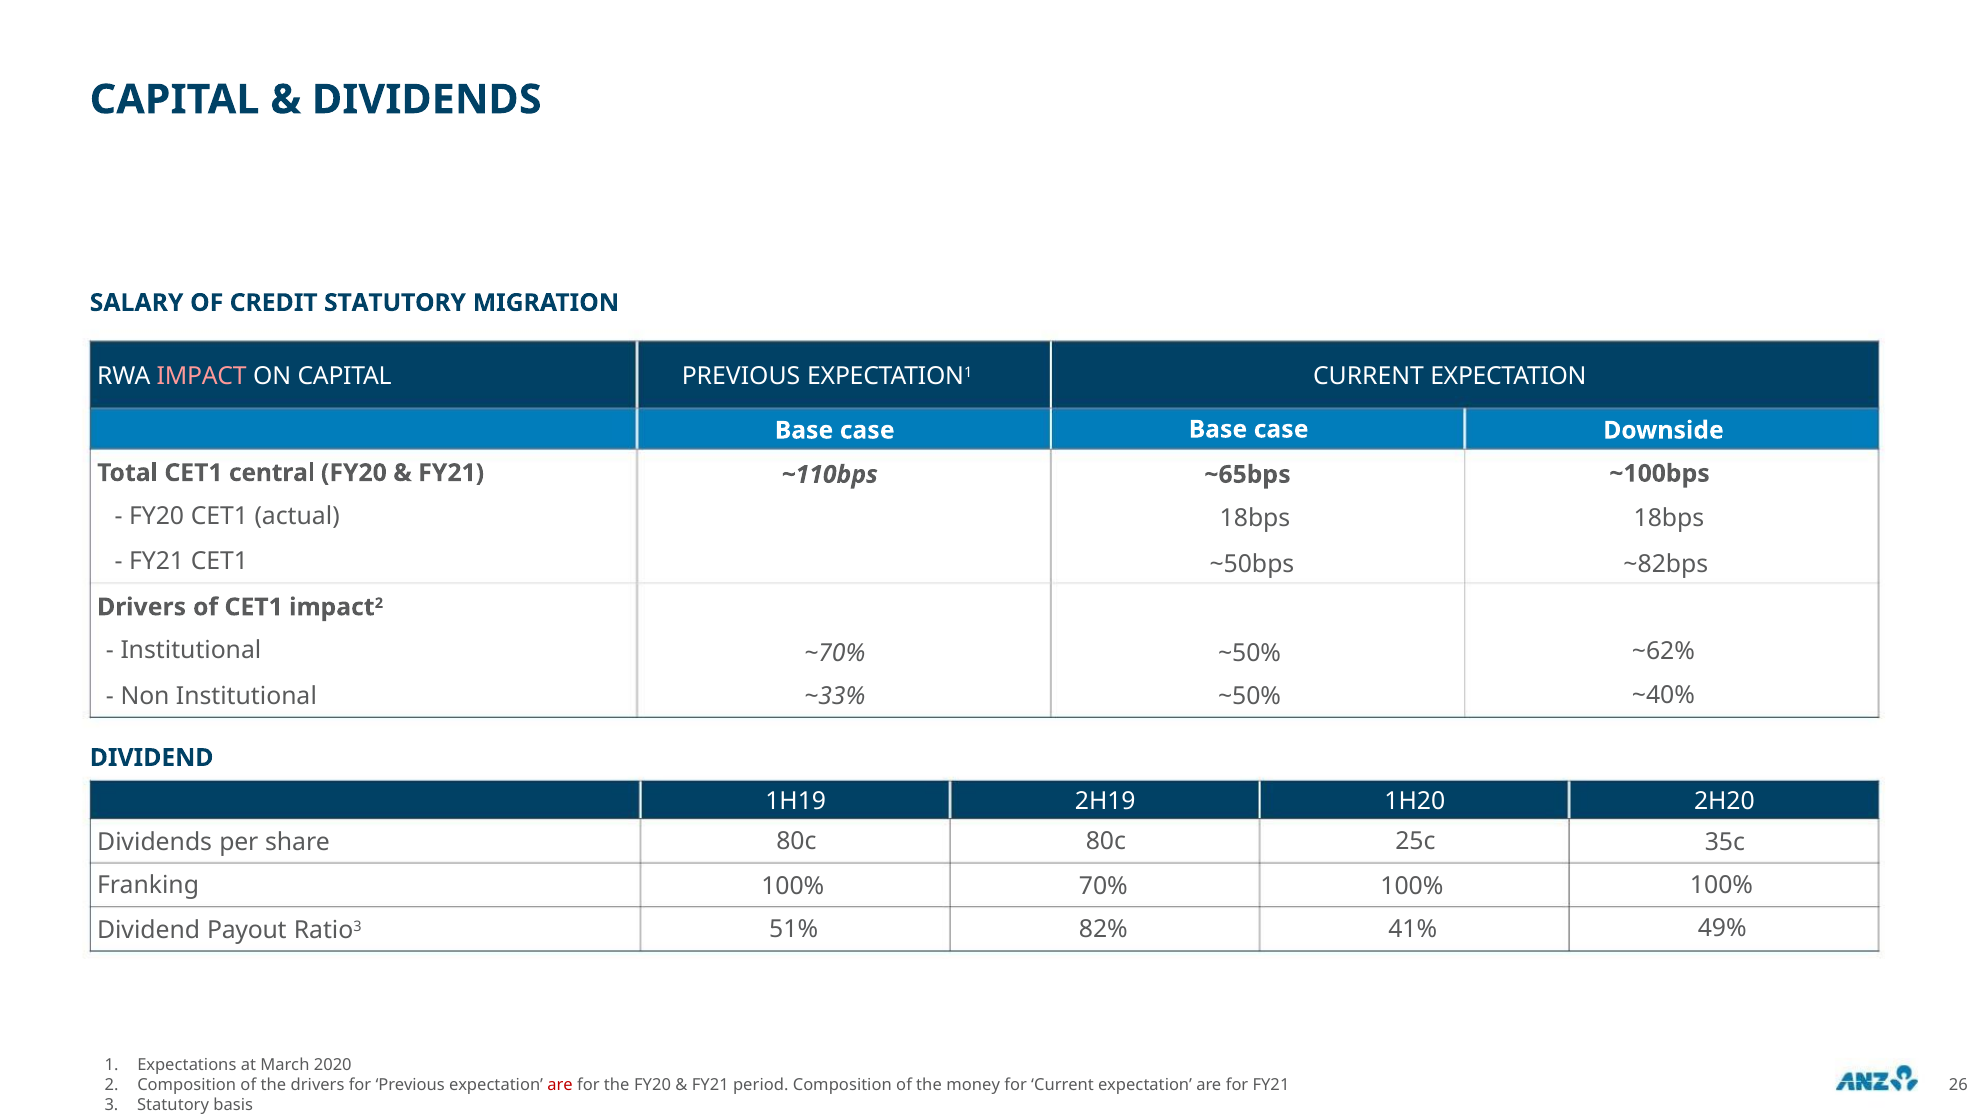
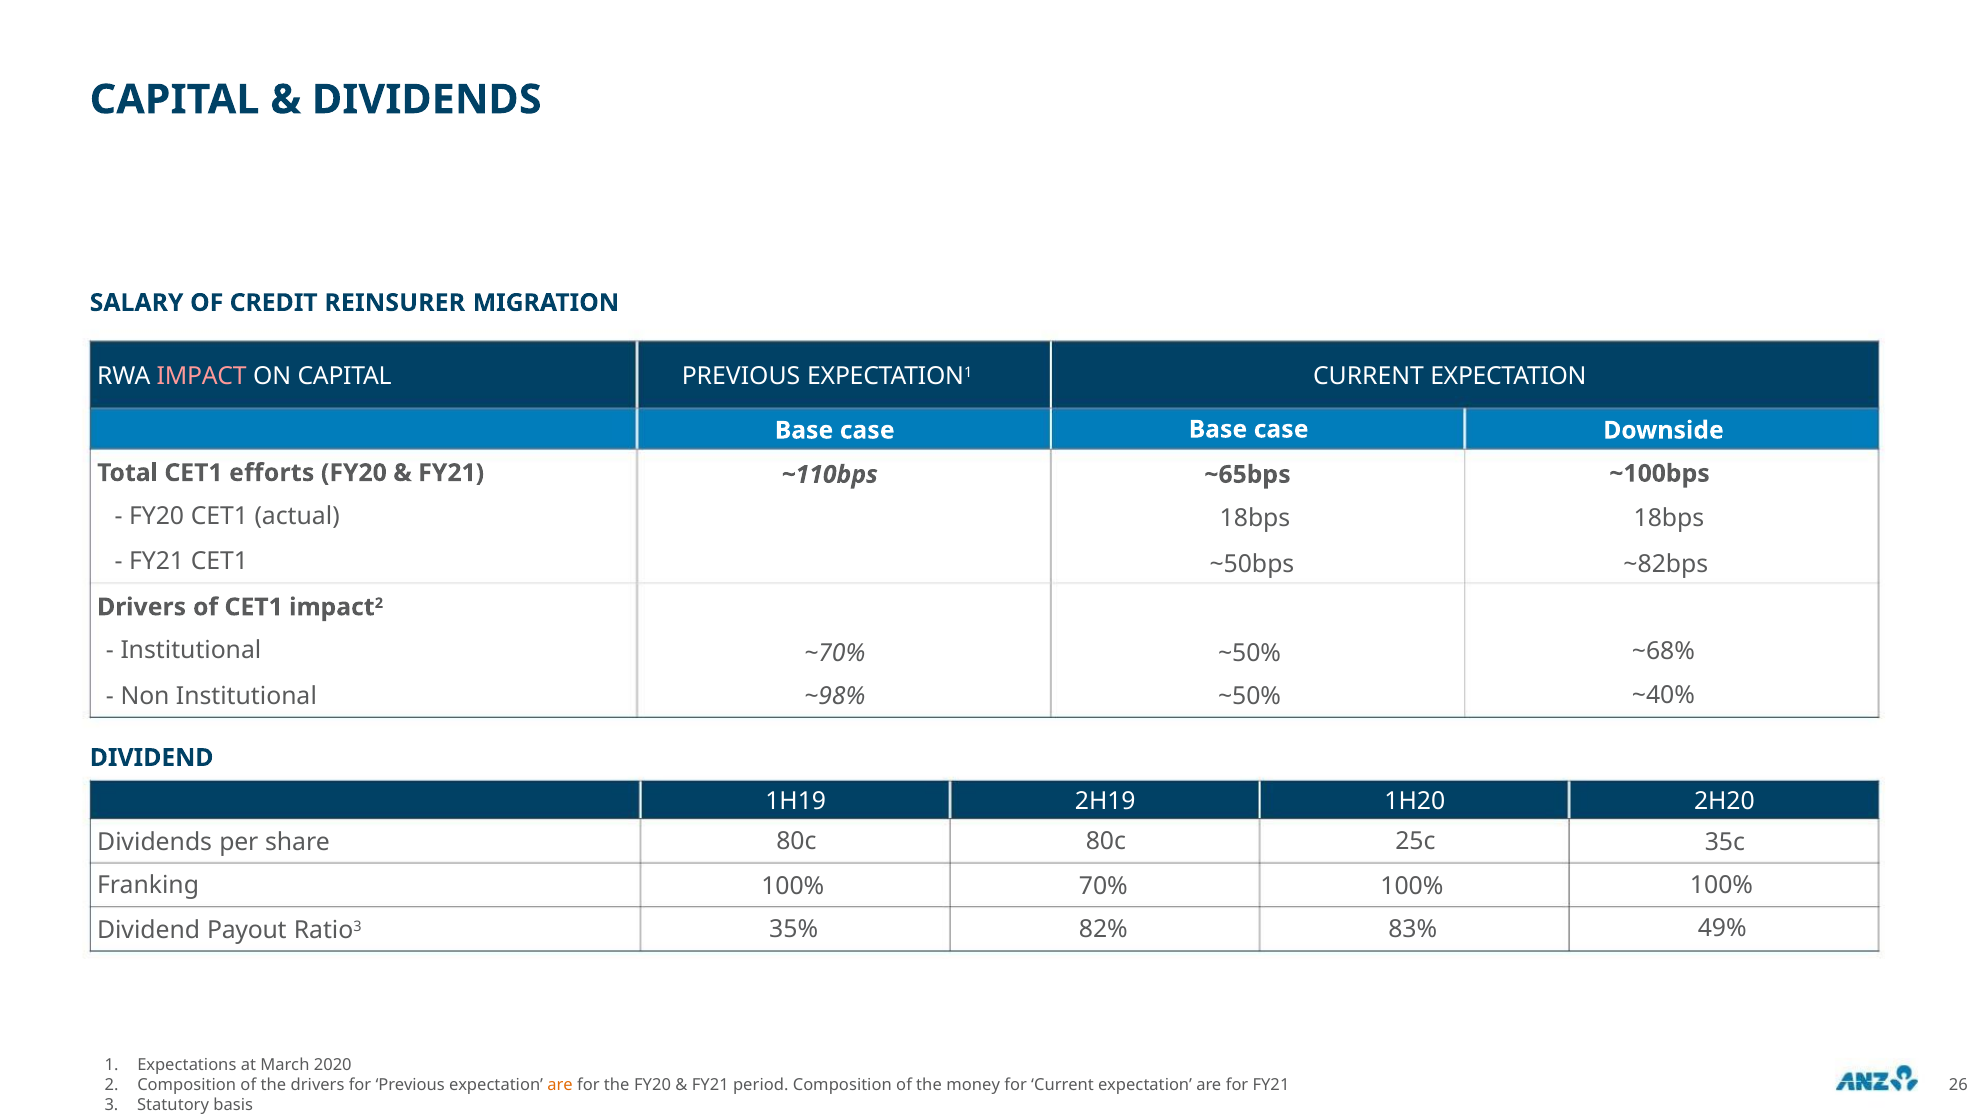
CREDIT STATUTORY: STATUTORY -> REINSURER
central: central -> efforts
~62%: ~62% -> ~68%
~33%: ~33% -> ~98%
51%: 51% -> 35%
41%: 41% -> 83%
are at (560, 1085) colour: red -> orange
